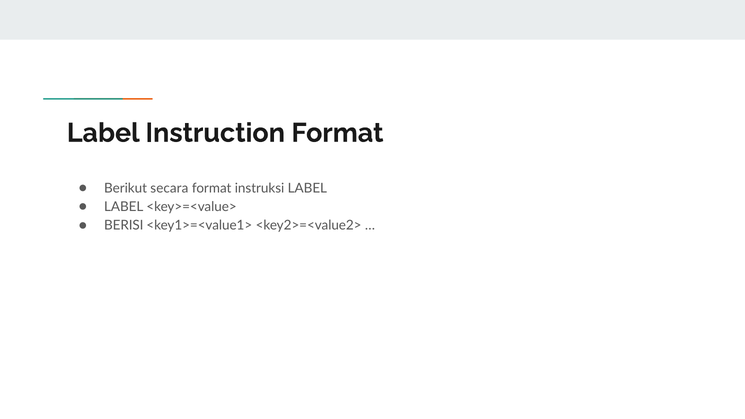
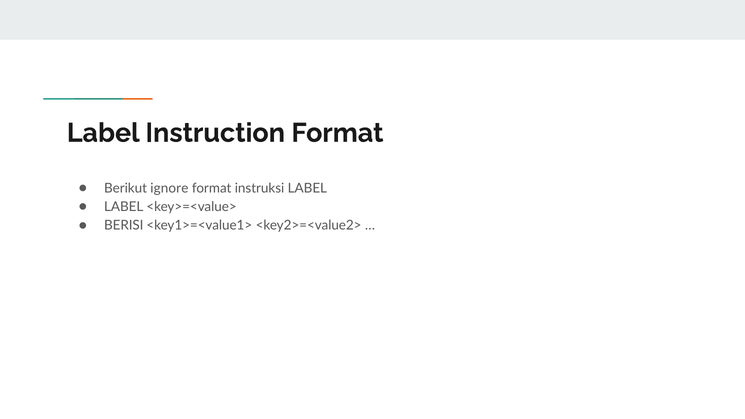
secara: secara -> ignore
